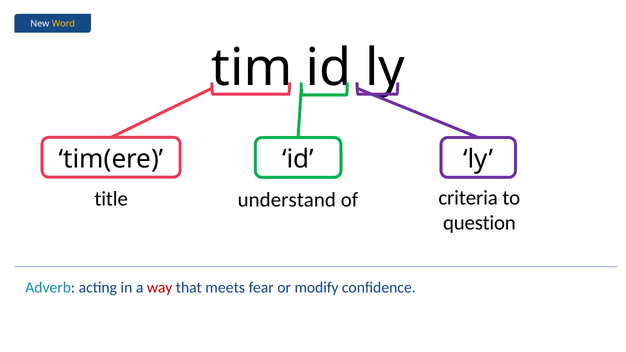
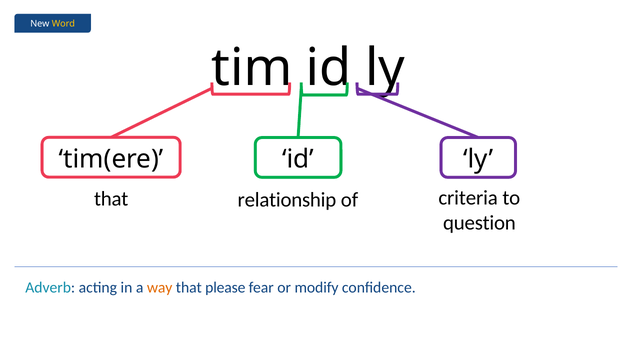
title at (111, 199): title -> that
understand: understand -> relationship
way colour: red -> orange
meets: meets -> please
